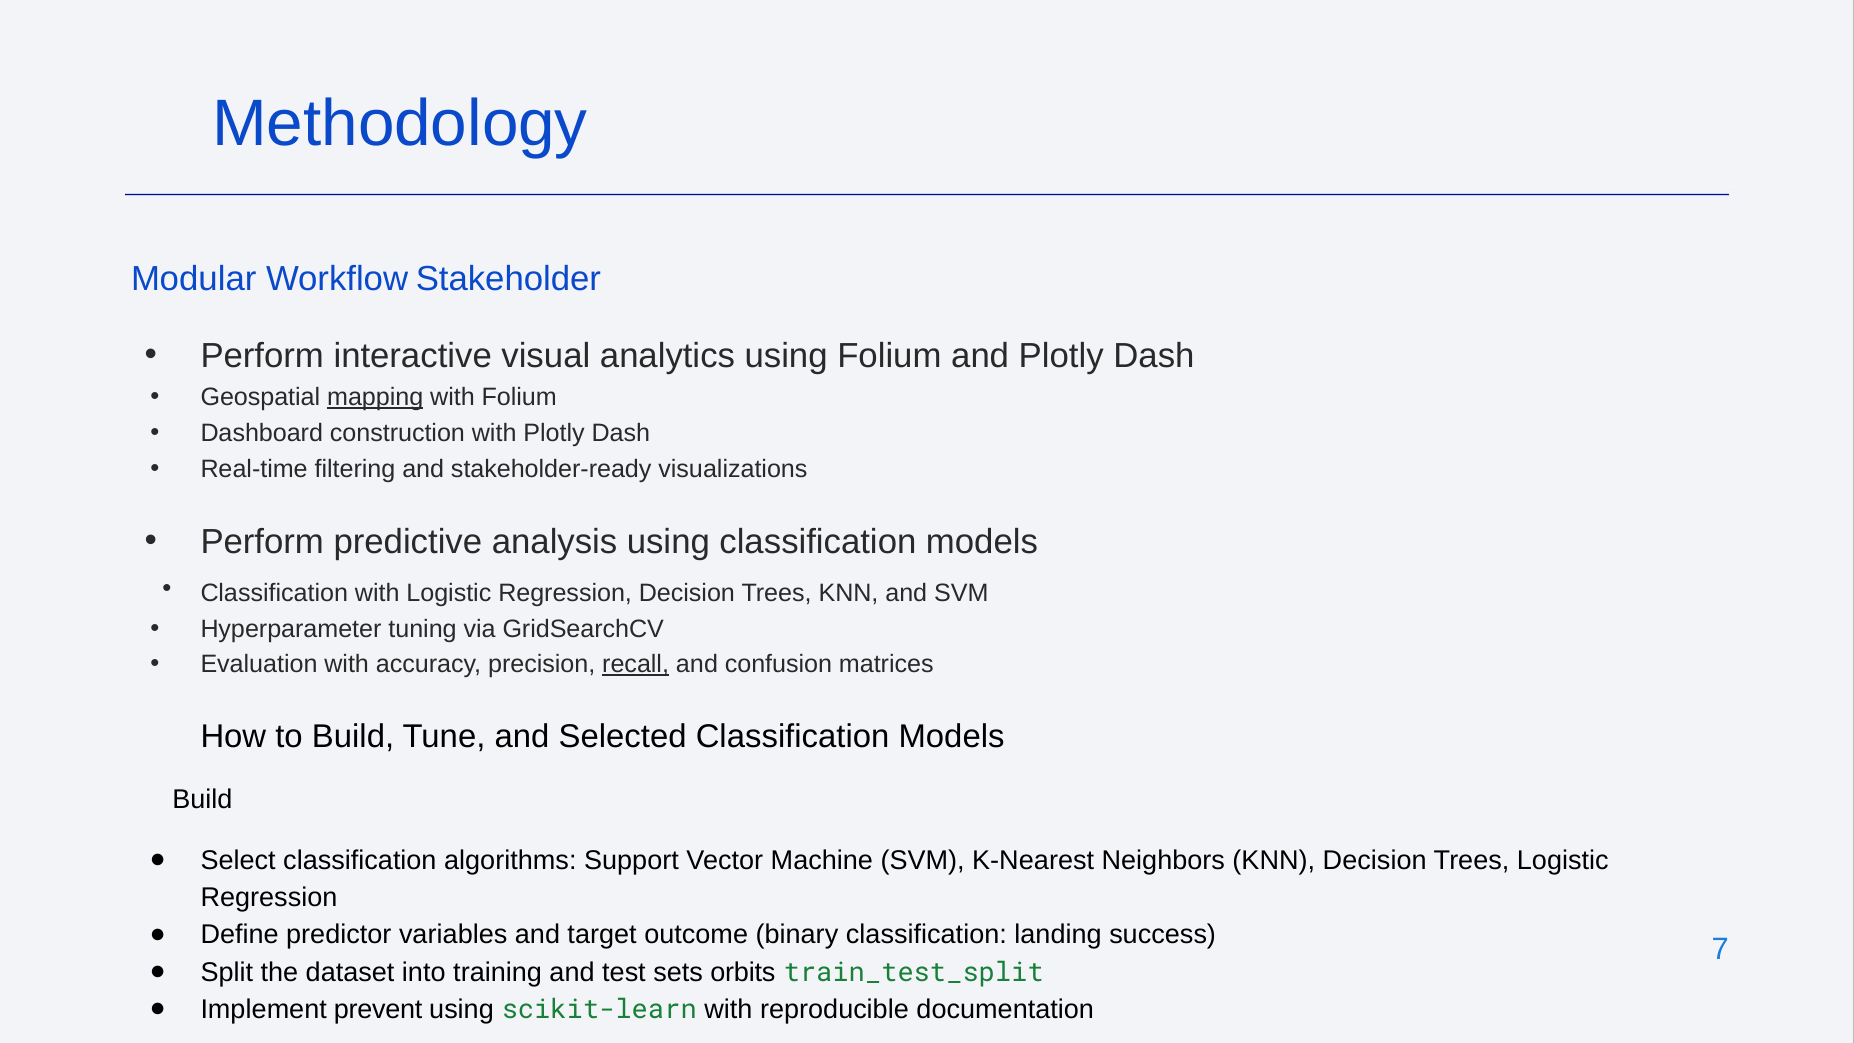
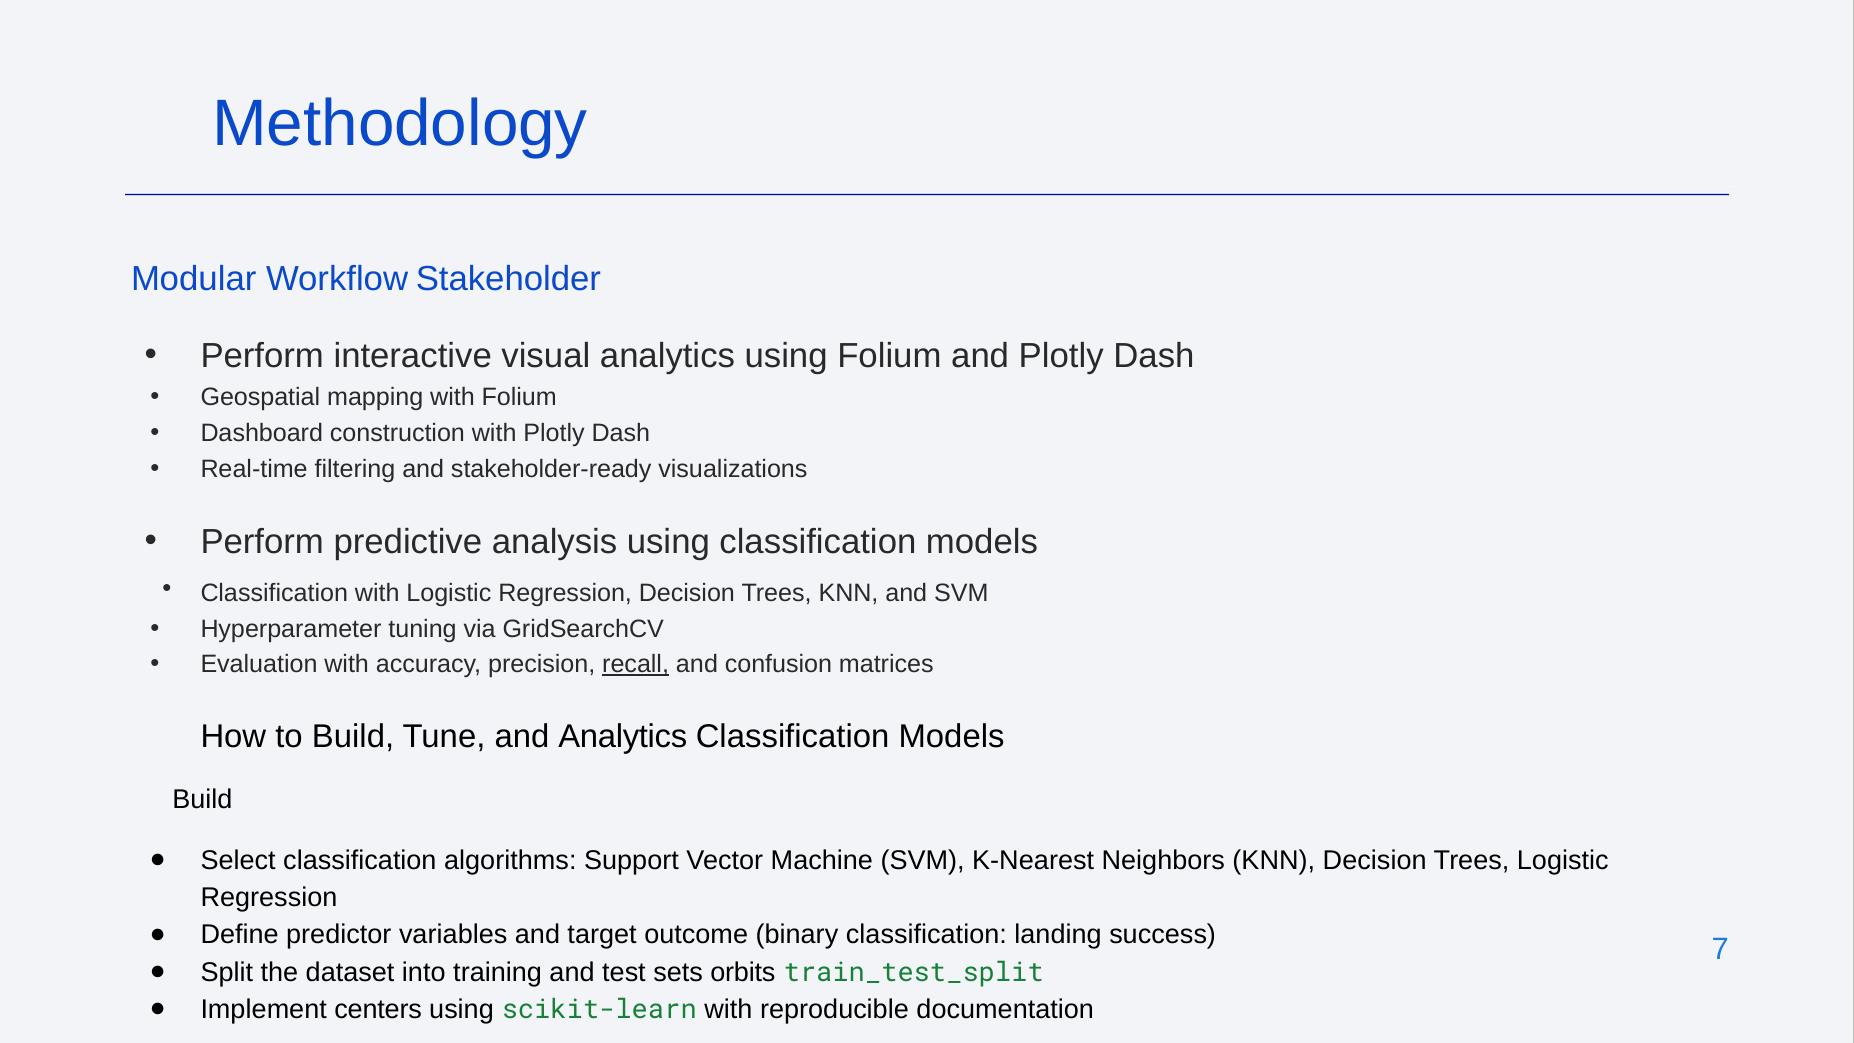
mapping underline: present -> none
and Selected: Selected -> Analytics
prevent: prevent -> centers
